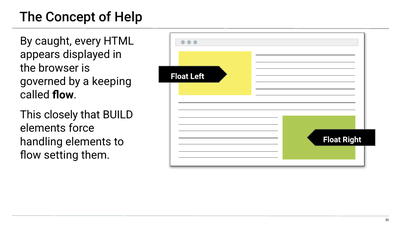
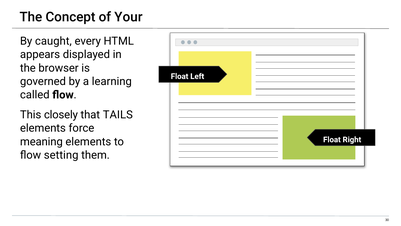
Help: Help -> Your
keeping: keeping -> learning
BUILD: BUILD -> TAILS
handling: handling -> meaning
